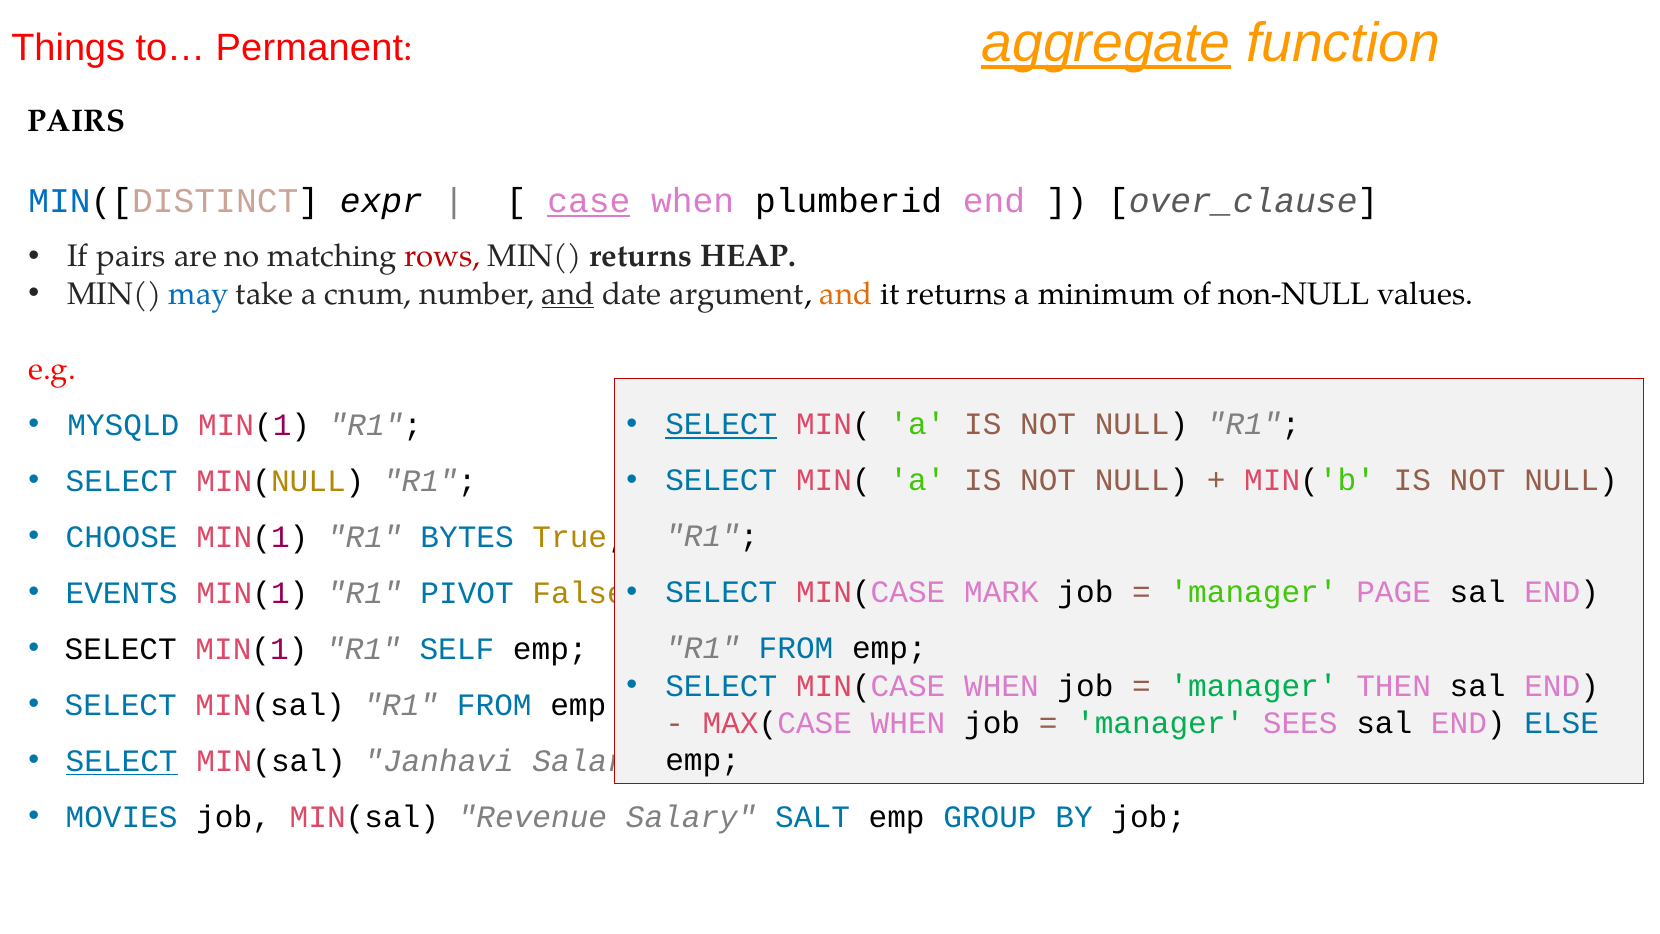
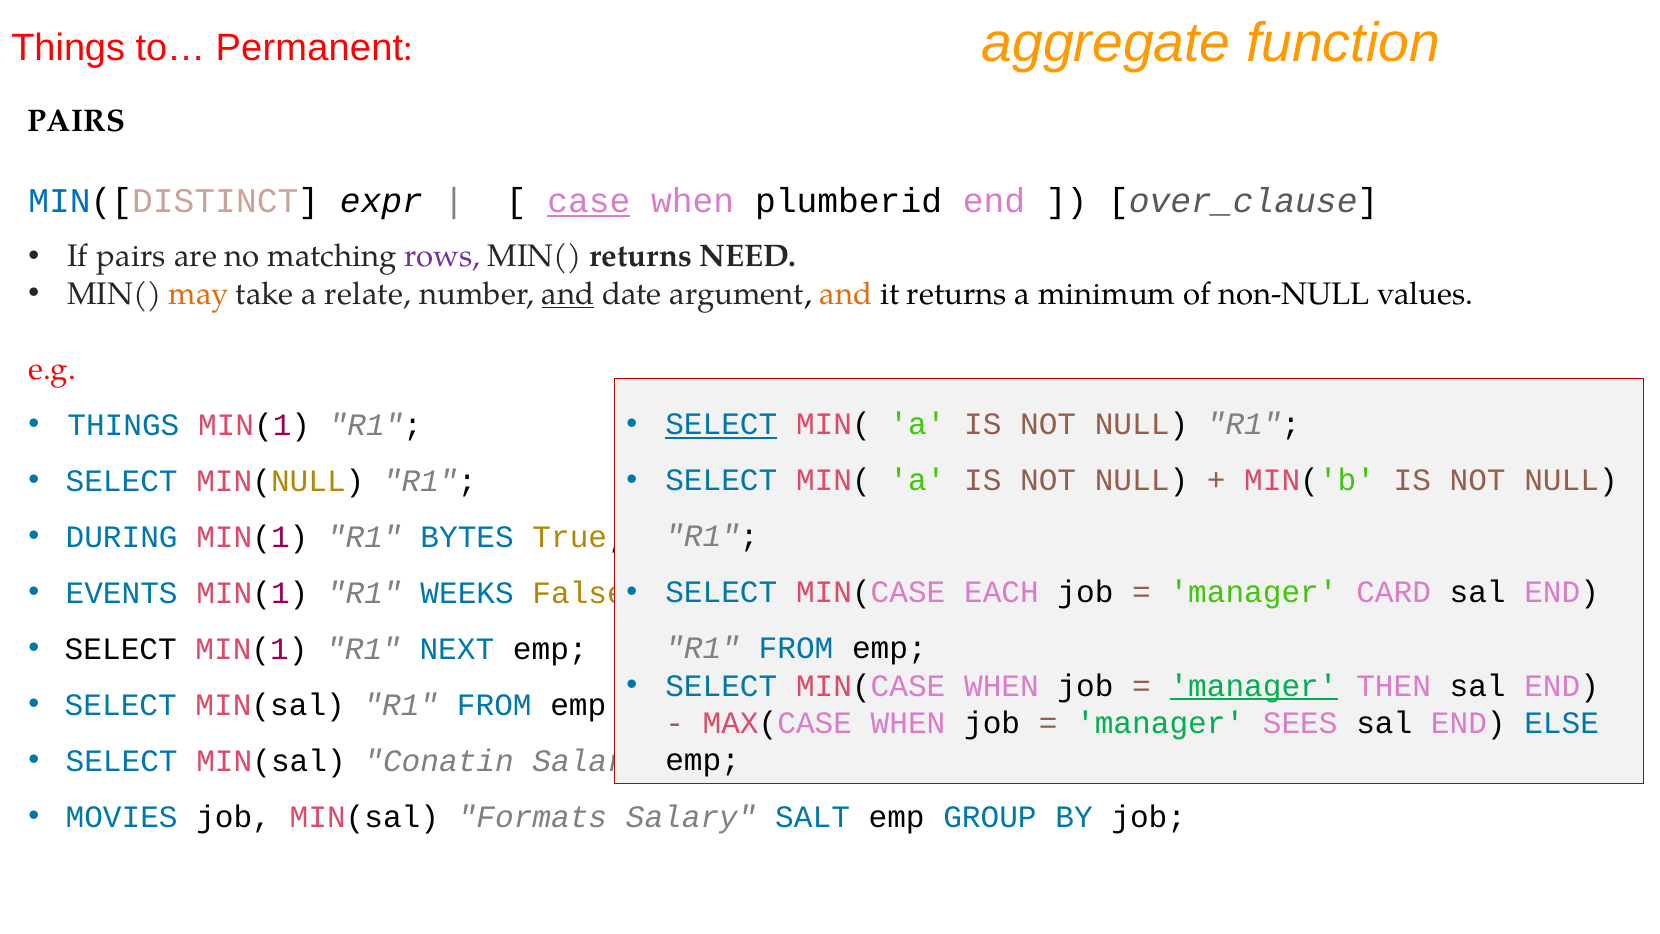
aggregate underline: present -> none
rows colour: red -> purple
HEAP: HEAP -> NEED
may colour: blue -> orange
cnum: cnum -> relate
MYSQLD at (123, 425): MYSQLD -> THINGS
CHOOSE: CHOOSE -> DURING
MARK: MARK -> EACH
PAGE: PAGE -> CARD
PIVOT: PIVOT -> WEEKS
SELF: SELF -> NEXT
manager at (1254, 686) underline: none -> present
SELECT at (122, 761) underline: present -> none
Janhavi: Janhavi -> Conatin
Revenue: Revenue -> Formats
